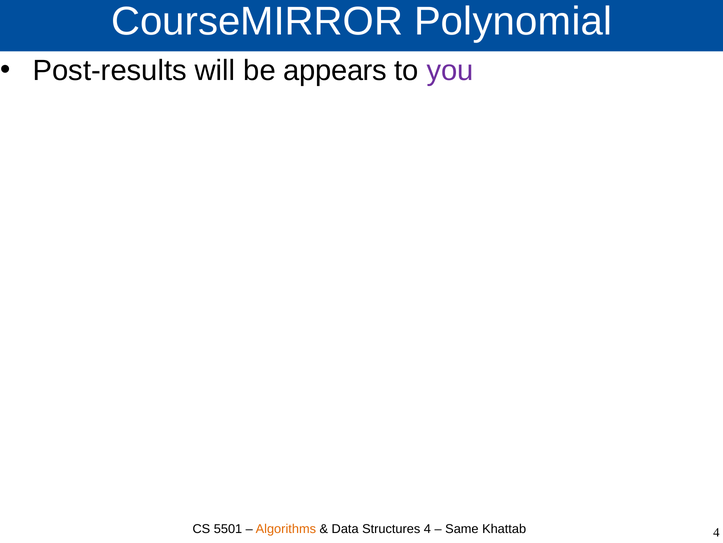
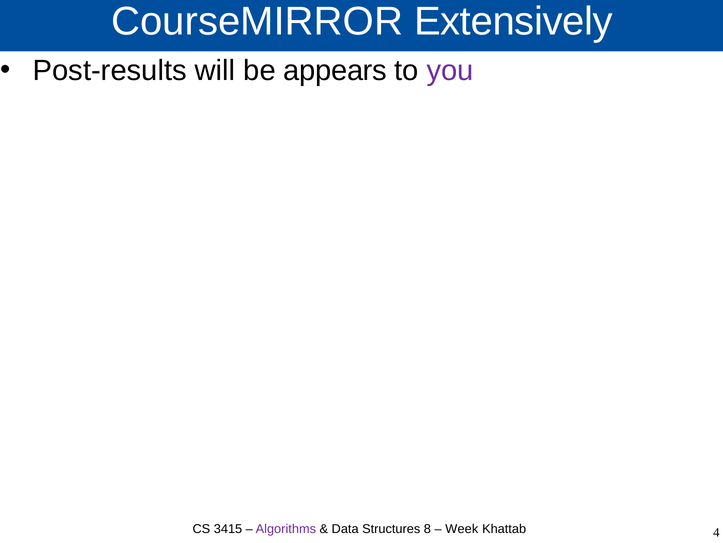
Polynomial: Polynomial -> Extensively
5501: 5501 -> 3415
Algorithms colour: orange -> purple
Structures 4: 4 -> 8
Same: Same -> Week
